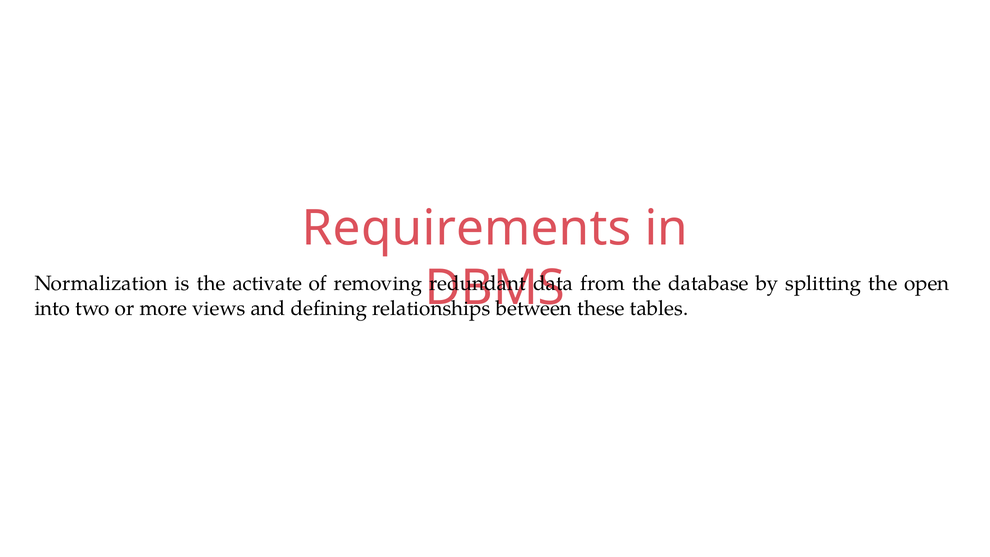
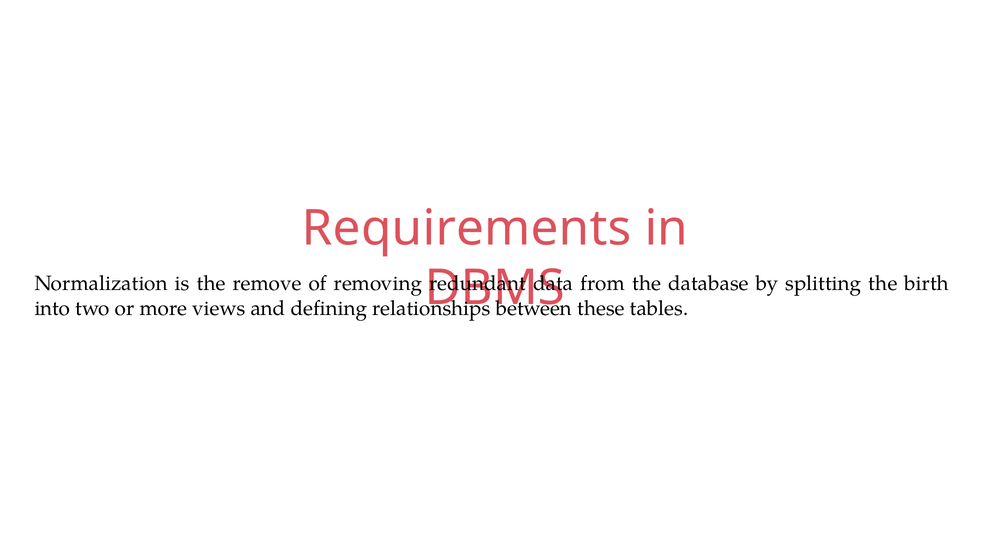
activate: activate -> remove
open: open -> birth
